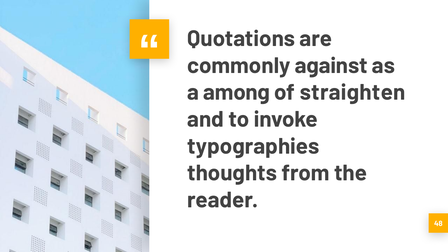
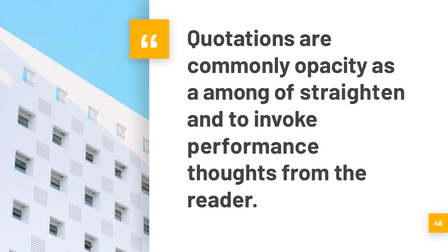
against: against -> opacity
typographies: typographies -> performance
